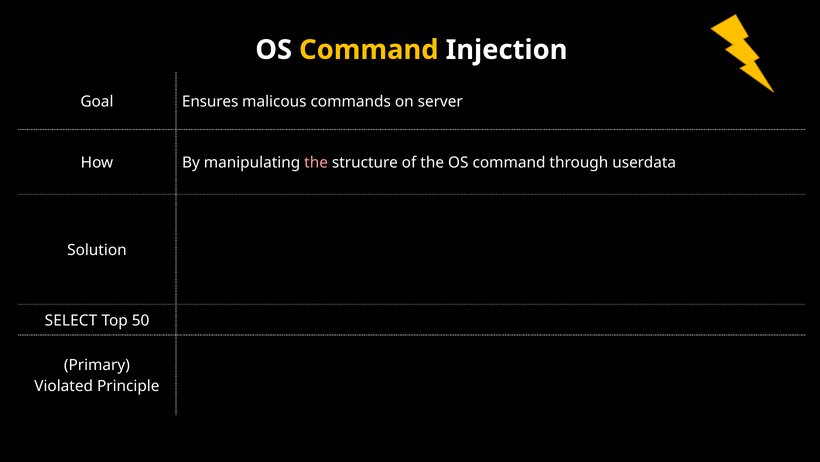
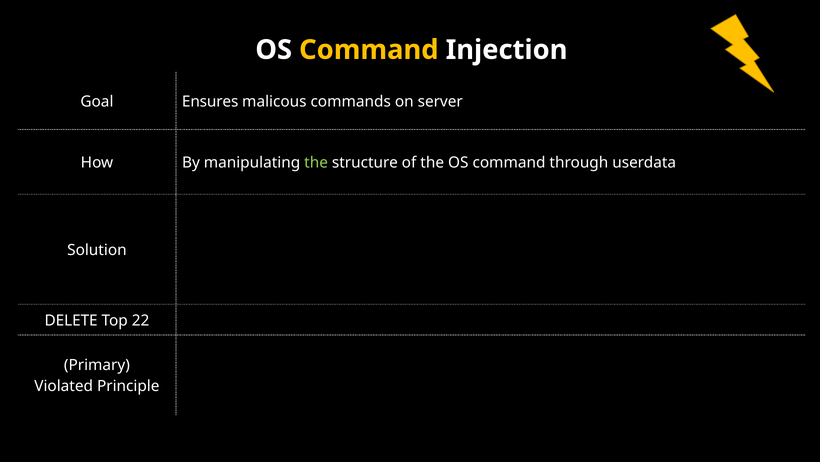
the at (316, 162) colour: pink -> light green
SELECT: SELECT -> DELETE
50: 50 -> 22
